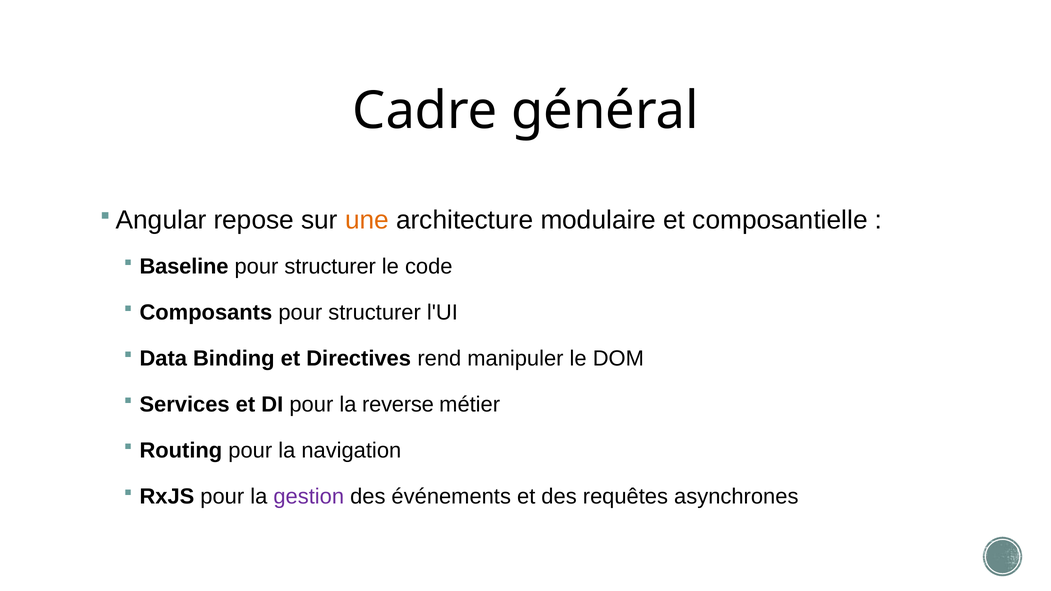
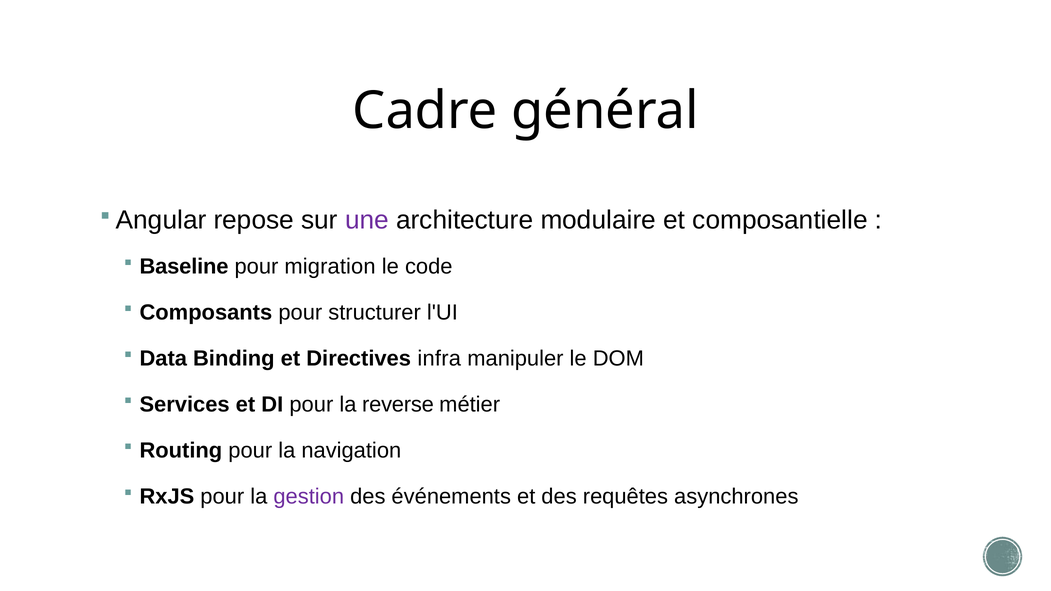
une colour: orange -> purple
structurer at (330, 266): structurer -> migration
rend: rend -> infra
